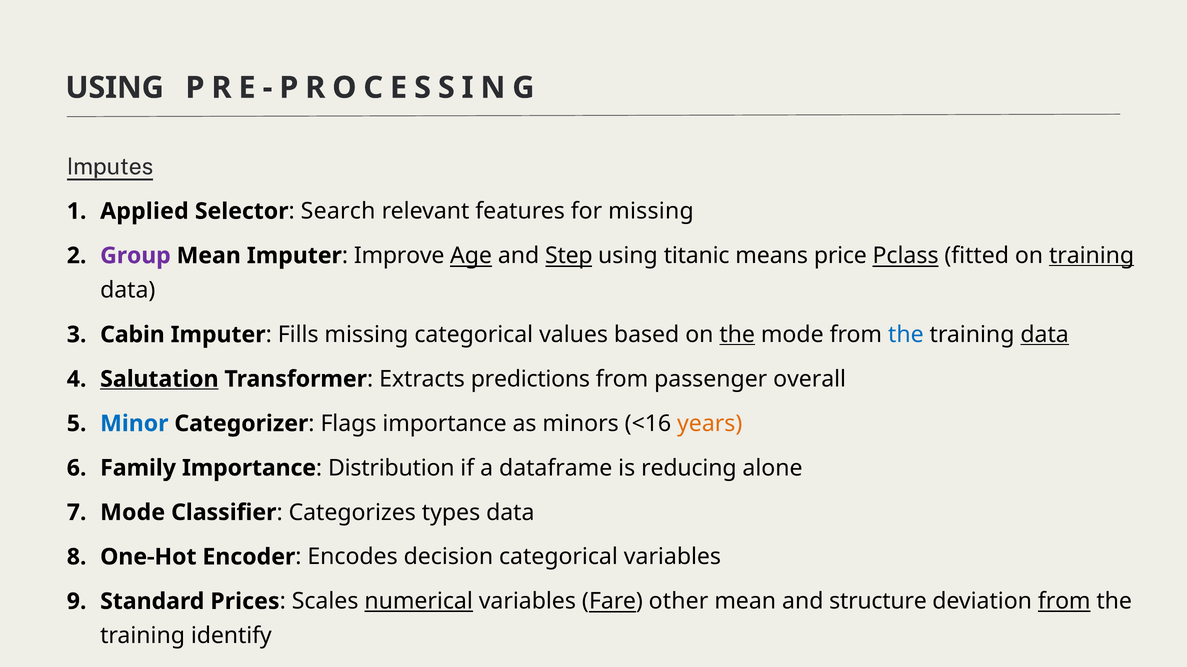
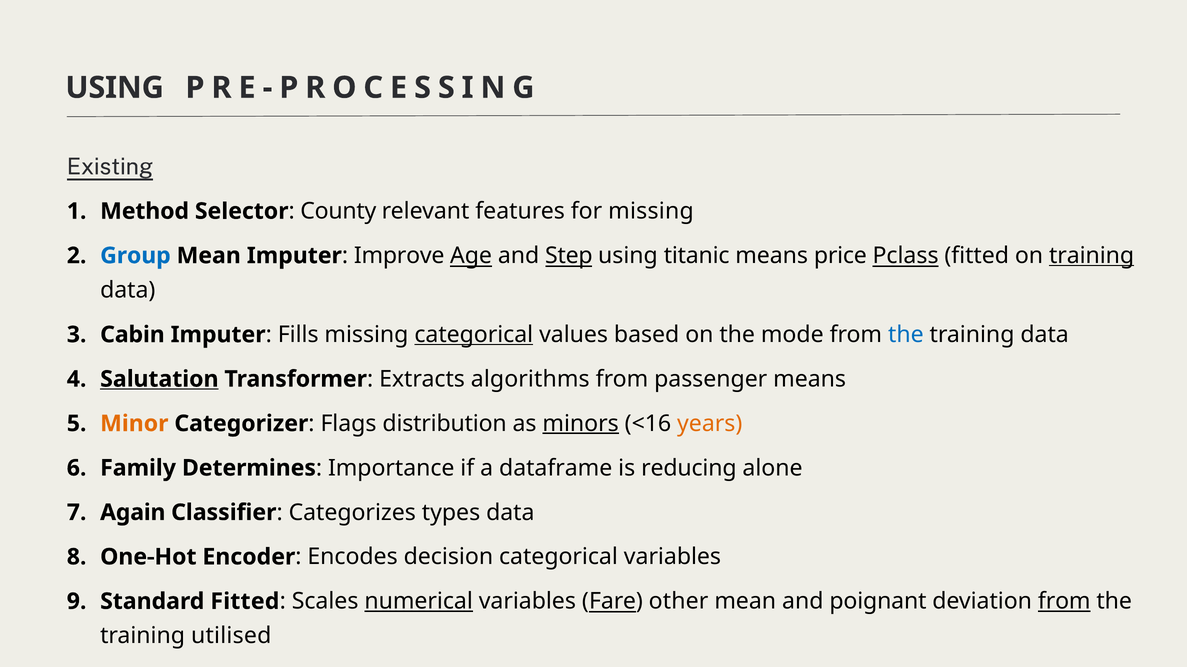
Imputes: Imputes -> Existing
Applied: Applied -> Method
Search: Search -> County
Group colour: purple -> blue
categorical at (474, 335) underline: none -> present
the at (737, 335) underline: present -> none
data at (1045, 335) underline: present -> none
predictions: predictions -> algorithms
passenger overall: overall -> means
Minor colour: blue -> orange
Flags importance: importance -> distribution
minors underline: none -> present
Family Importance: Importance -> Determines
Distribution: Distribution -> Importance
Mode at (133, 513): Mode -> Again
Standard Prices: Prices -> Fitted
structure: structure -> poignant
identify: identify -> utilised
